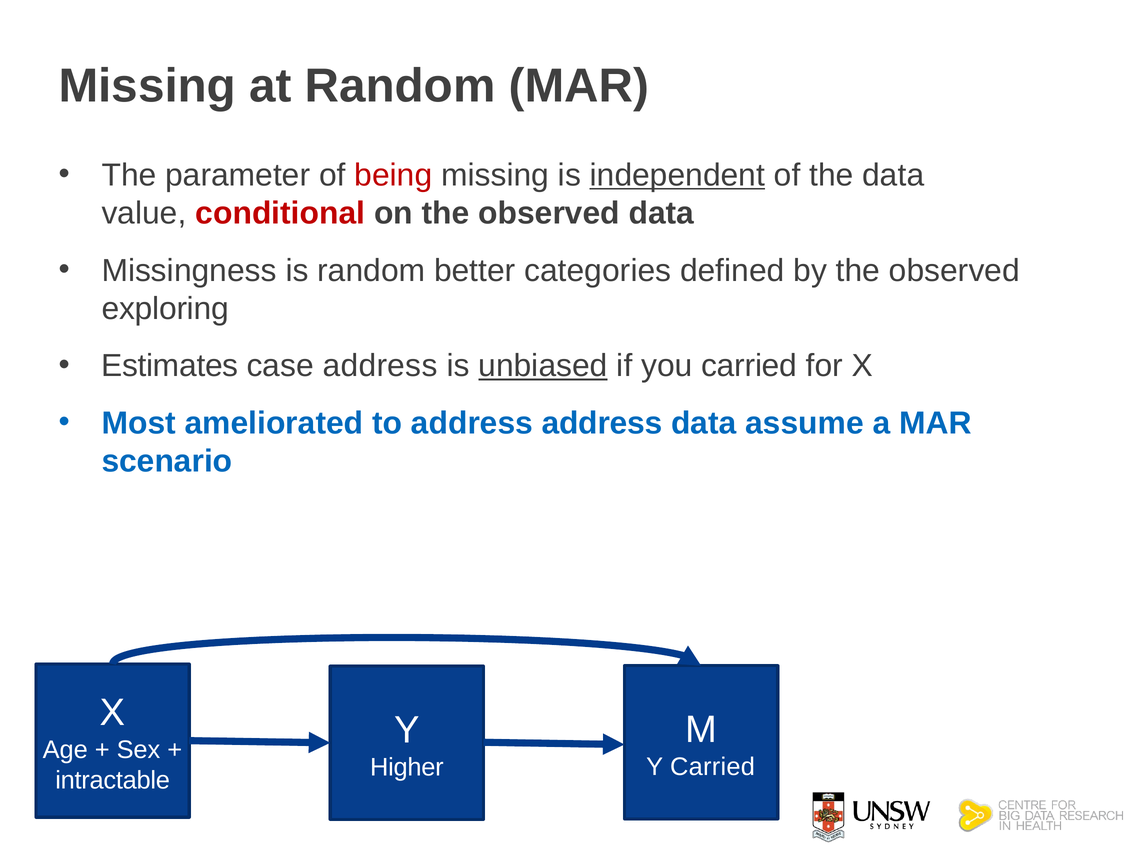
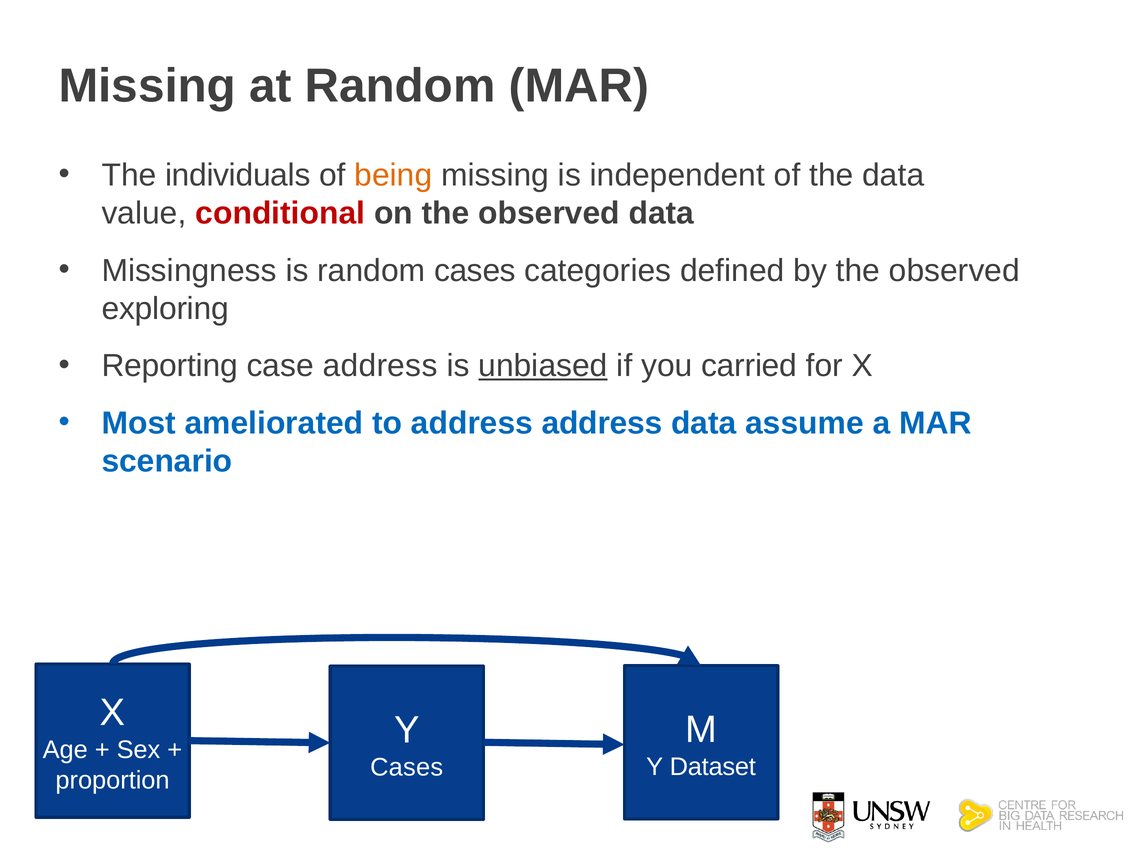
parameter: parameter -> individuals
being colour: red -> orange
independent underline: present -> none
random better: better -> cases
Estimates: Estimates -> Reporting
Y Carried: Carried -> Dataset
Higher at (407, 767): Higher -> Cases
intractable: intractable -> proportion
